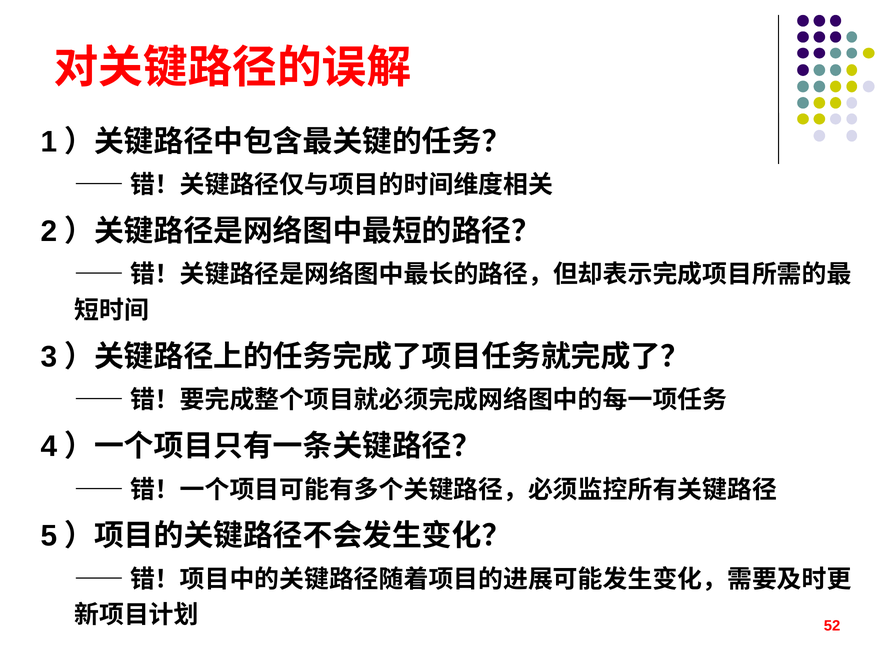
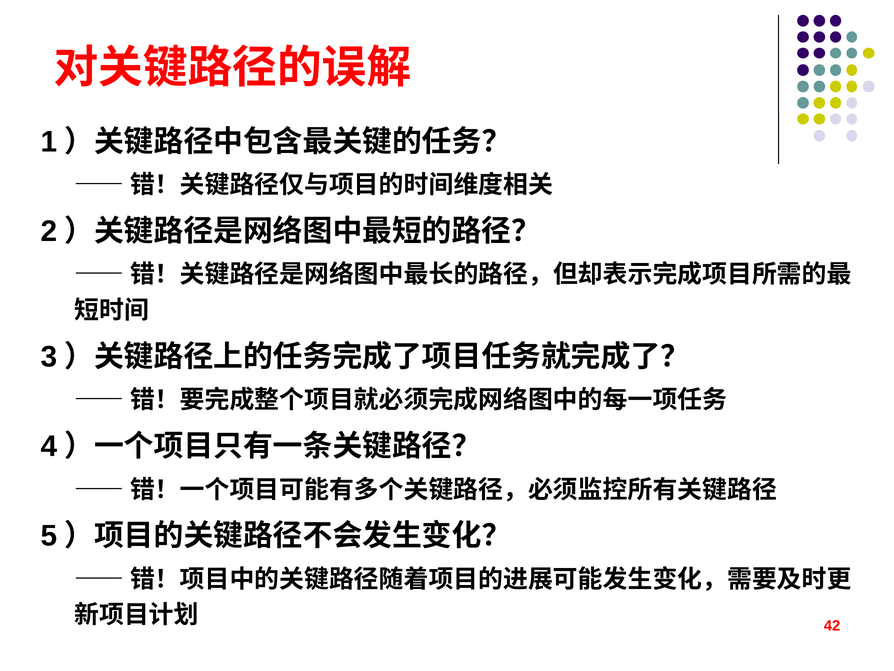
52: 52 -> 42
